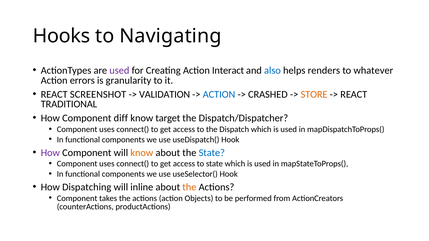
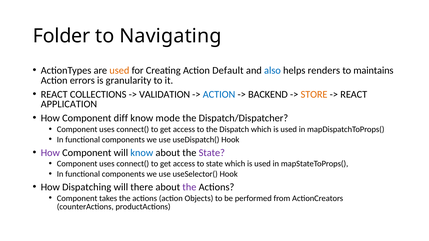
Hooks: Hooks -> Folder
used at (119, 70) colour: purple -> orange
Interact: Interact -> Default
whatever: whatever -> maintains
SCREENSHOT: SCREENSHOT -> COLLECTIONS
CRASHED: CRASHED -> BACKEND
TRADITIONAL: TRADITIONAL -> APPLICATION
target: target -> mode
know at (142, 153) colour: orange -> blue
State at (212, 153) colour: blue -> purple
inline: inline -> there
the at (189, 187) colour: orange -> purple
